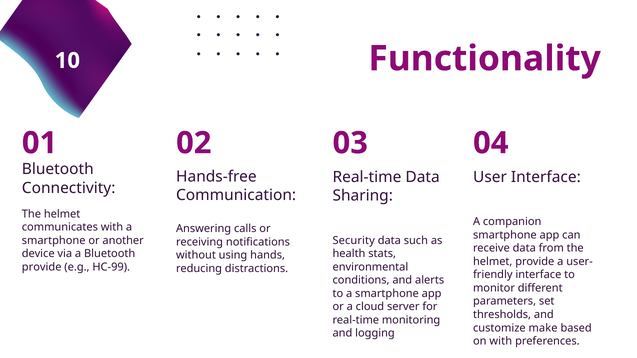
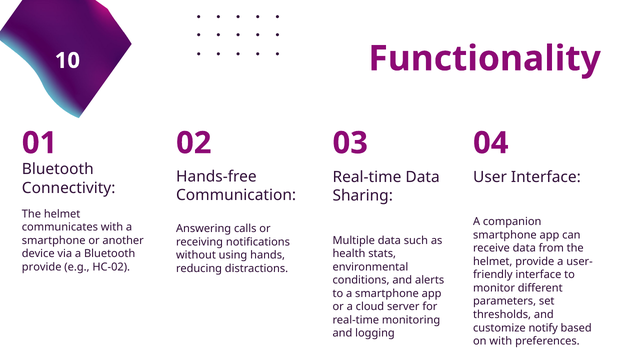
Security: Security -> Multiple
HC-99: HC-99 -> HC-02
make: make -> notify
